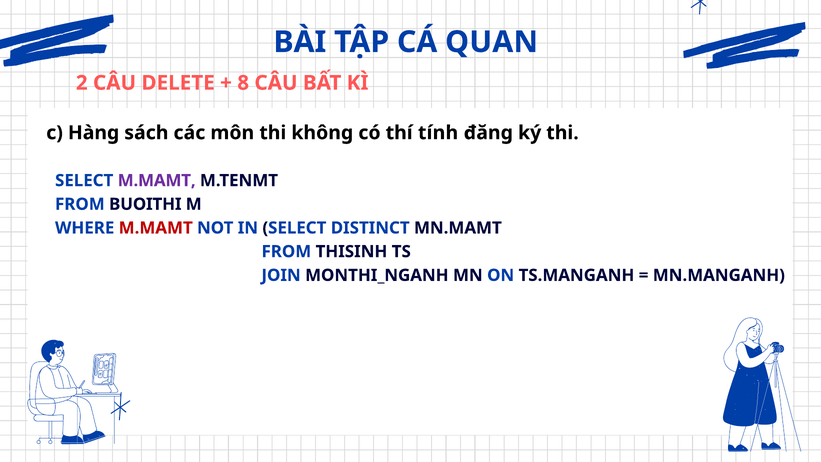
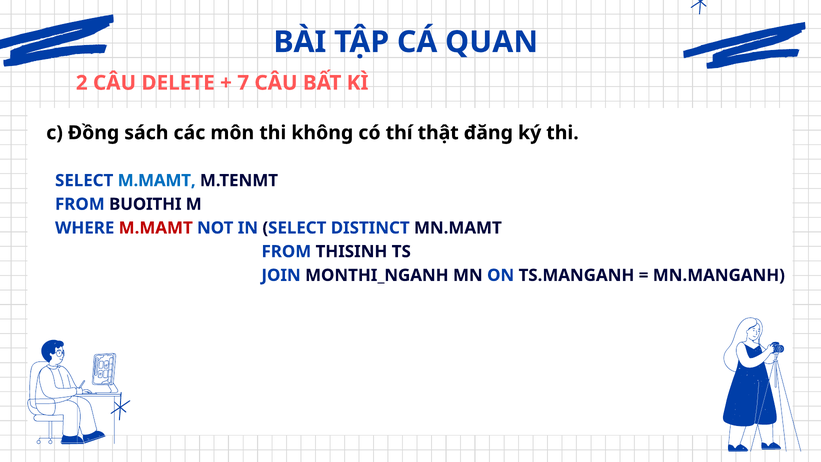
8: 8 -> 7
Hàng: Hàng -> Đồng
tính: tính -> thật
M.MAMT at (157, 180) colour: purple -> blue
